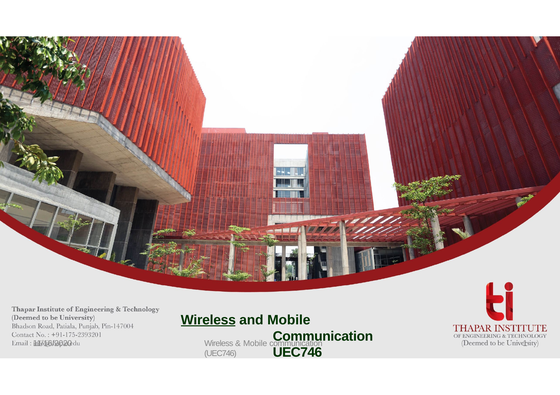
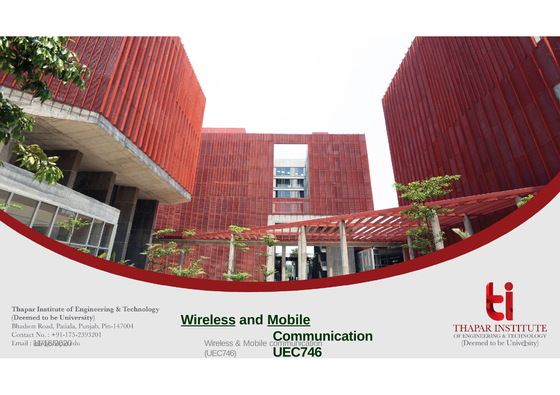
Mobile at (289, 321) underline: none -> present
